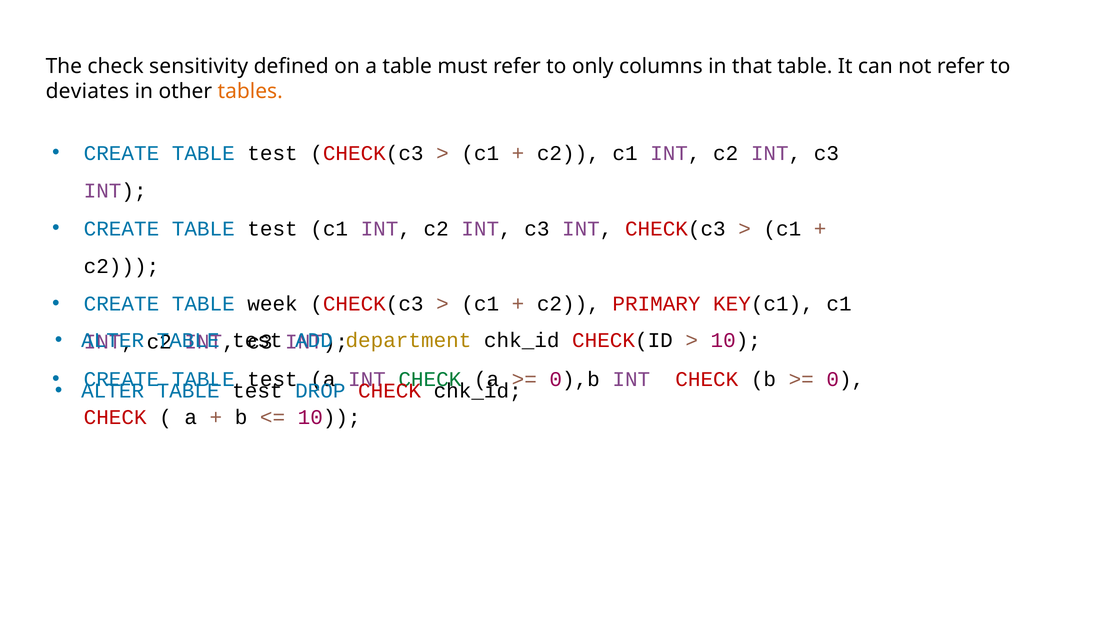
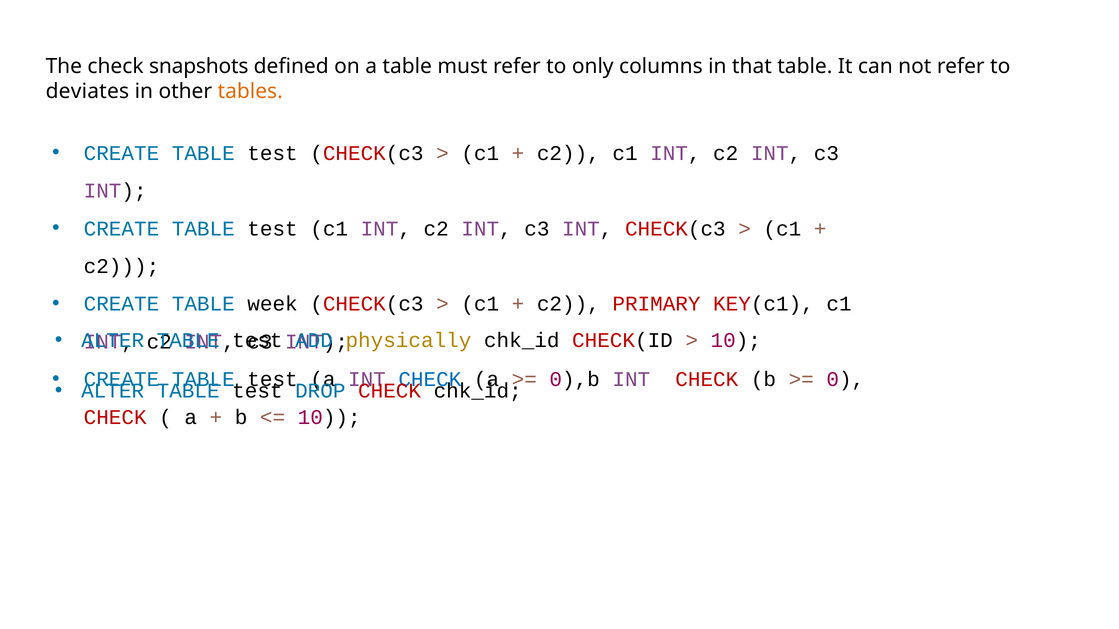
sensitivity: sensitivity -> snapshots
department: department -> physically
CHECK at (430, 380) colour: green -> blue
